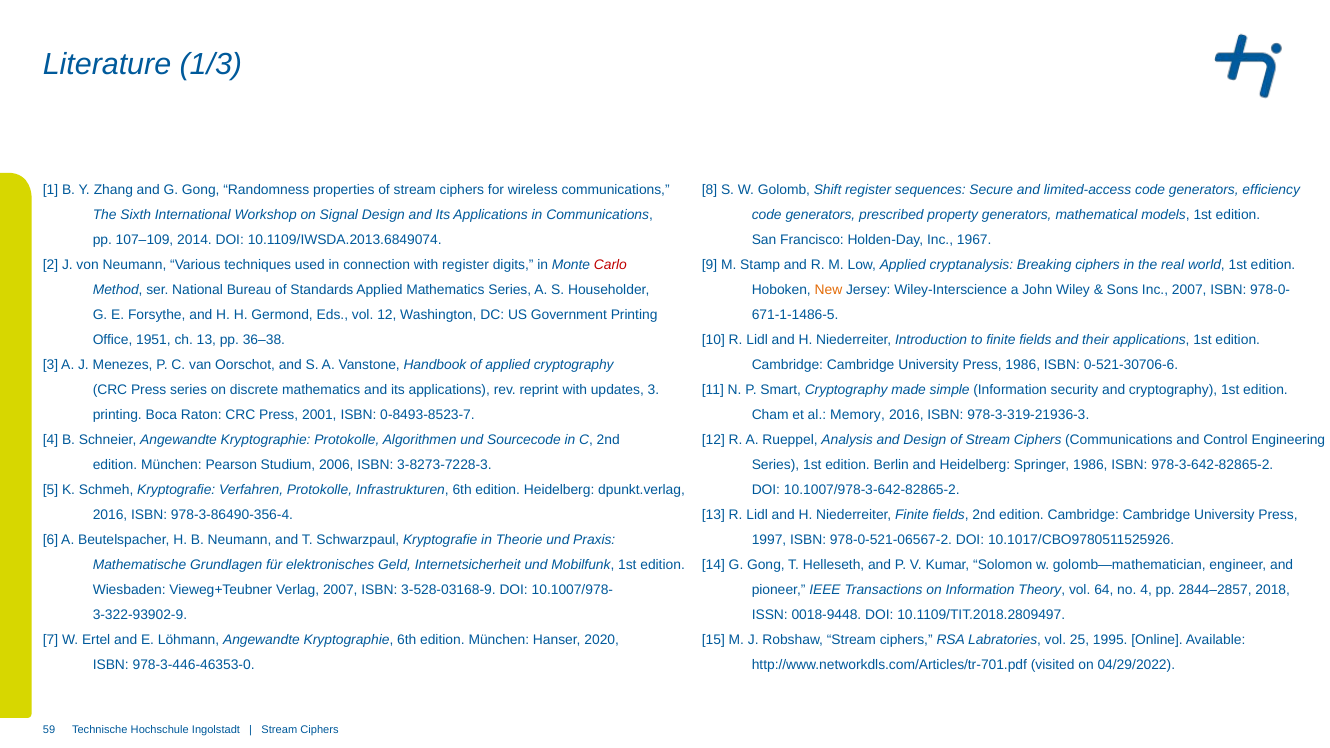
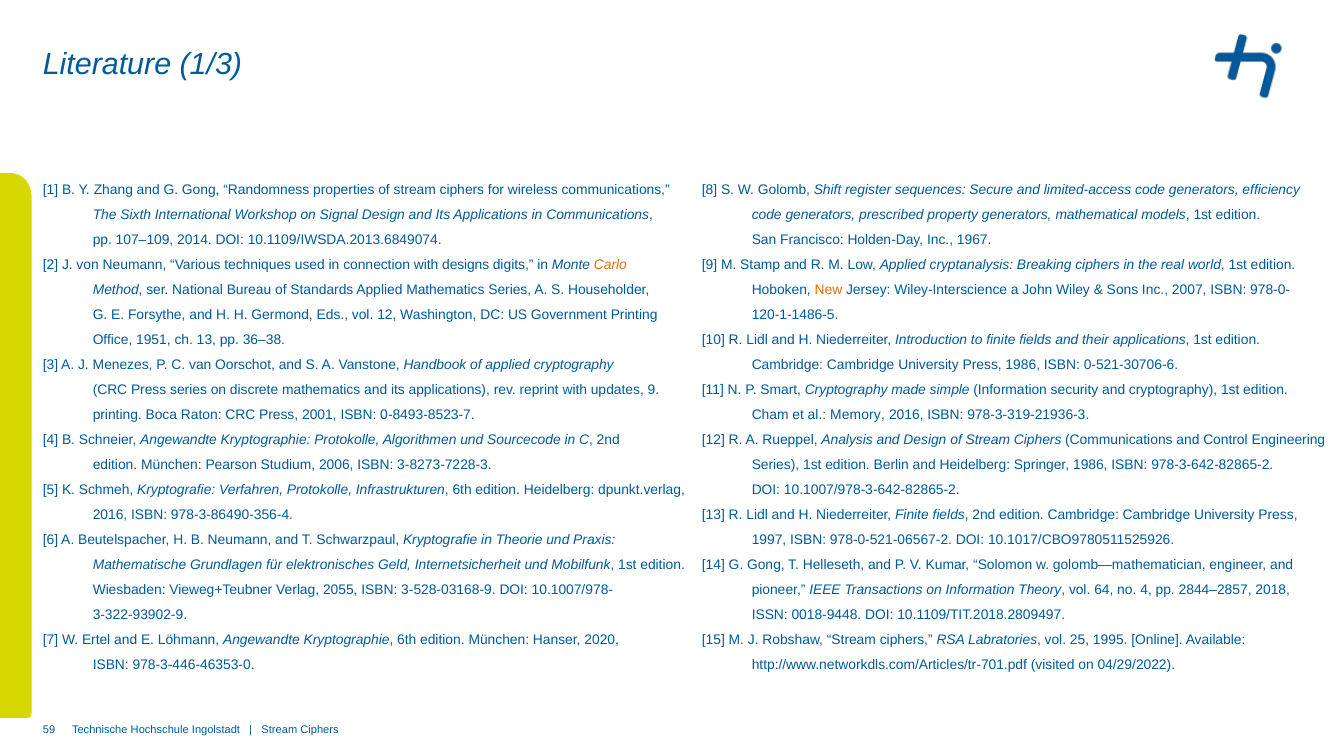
with register: register -> designs
Carlo colour: red -> orange
671-1-1486-5: 671-1-1486-5 -> 120-1-1486-5
updates 3: 3 -> 9
Verlag 2007: 2007 -> 2055
